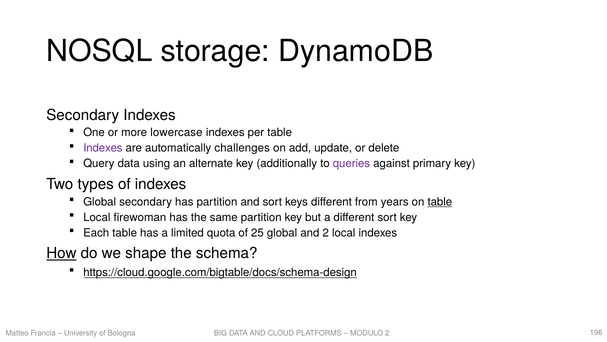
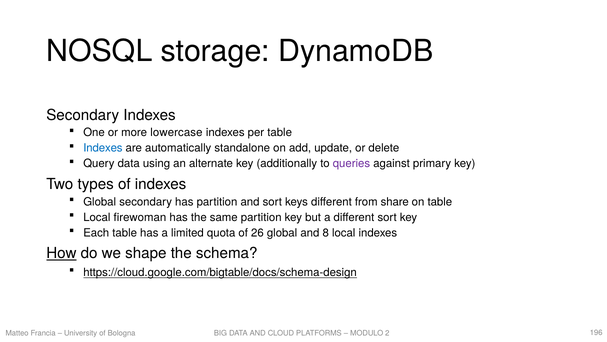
Indexes at (103, 148) colour: purple -> blue
challenges: challenges -> standalone
years: years -> share
table at (440, 201) underline: present -> none
25: 25 -> 26
and 2: 2 -> 8
